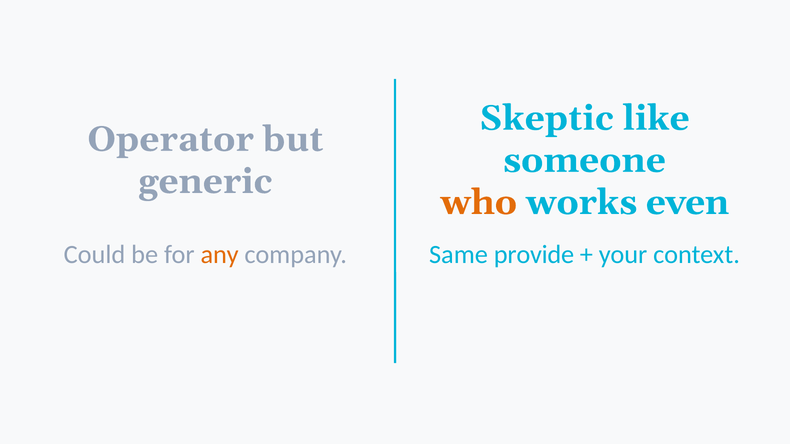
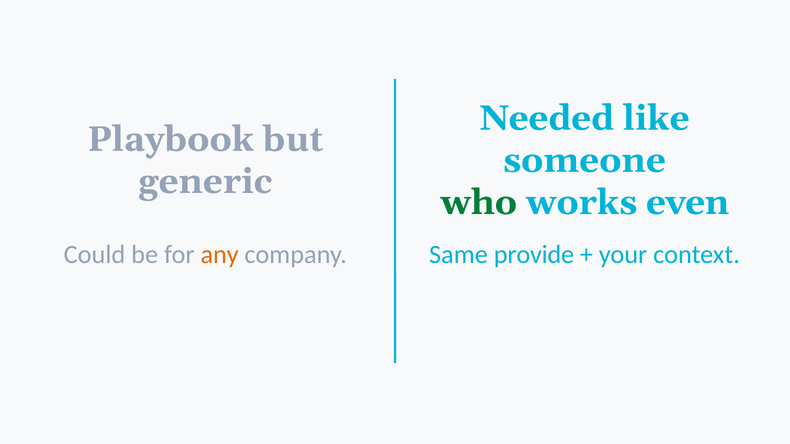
Skeptic: Skeptic -> Needed
Operator: Operator -> Playbook
who colour: orange -> green
